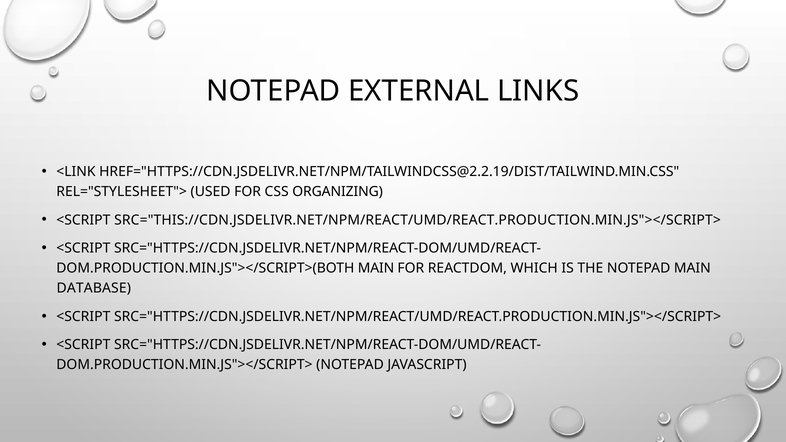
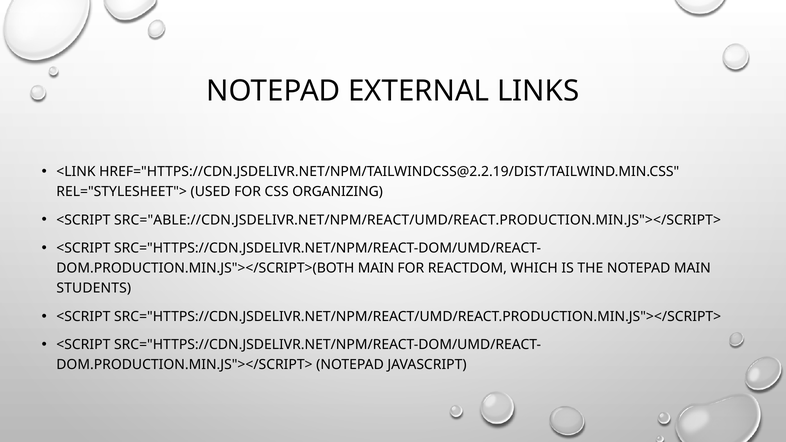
SRC="THIS://CDN.JSDELIVR.NET/NPM/REACT/UMD/REACT.PRODUCTION.MIN.JS"></SCRIPT>: SRC="THIS://CDN.JSDELIVR.NET/NPM/REACT/UMD/REACT.PRODUCTION.MIN.JS"></SCRIPT> -> SRC="ABLE://CDN.JSDELIVR.NET/NPM/REACT/UMD/REACT.PRODUCTION.MIN.JS"></SCRIPT>
DATABASE: DATABASE -> STUDENTS
